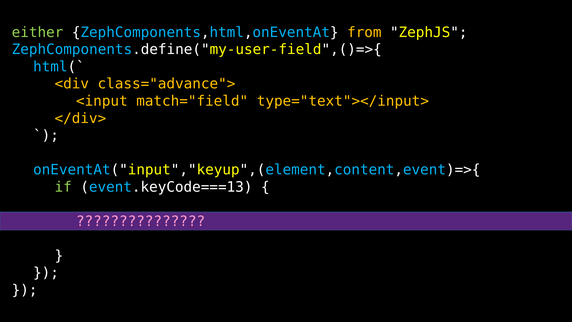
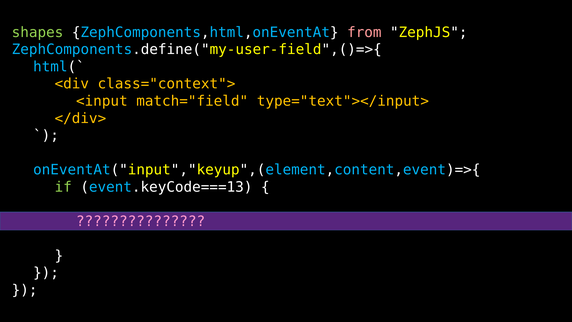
either: either -> shapes
from colour: yellow -> pink
class="advance">: class="advance"> -> class="context">
